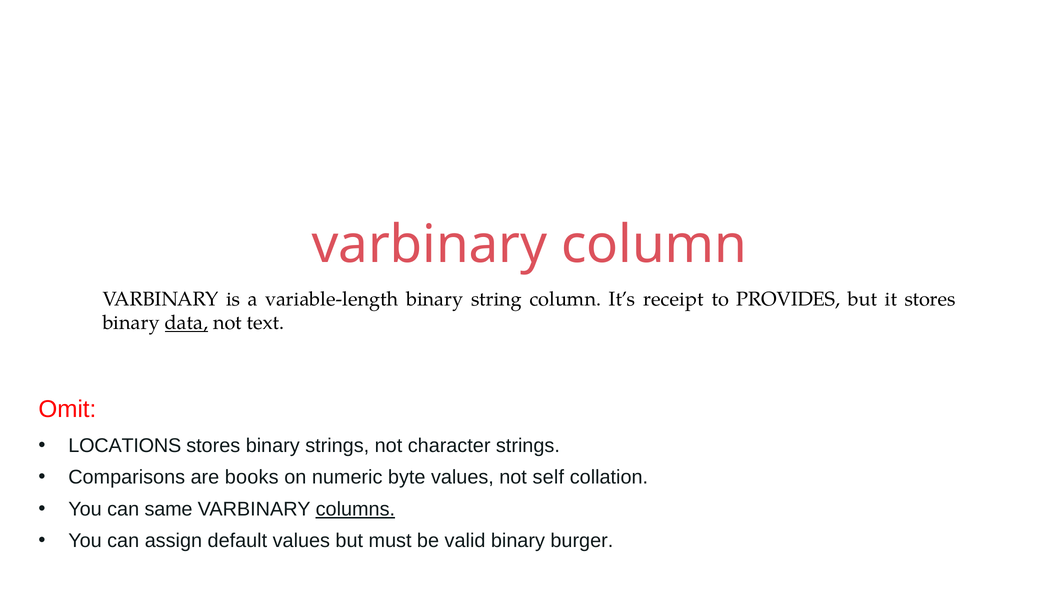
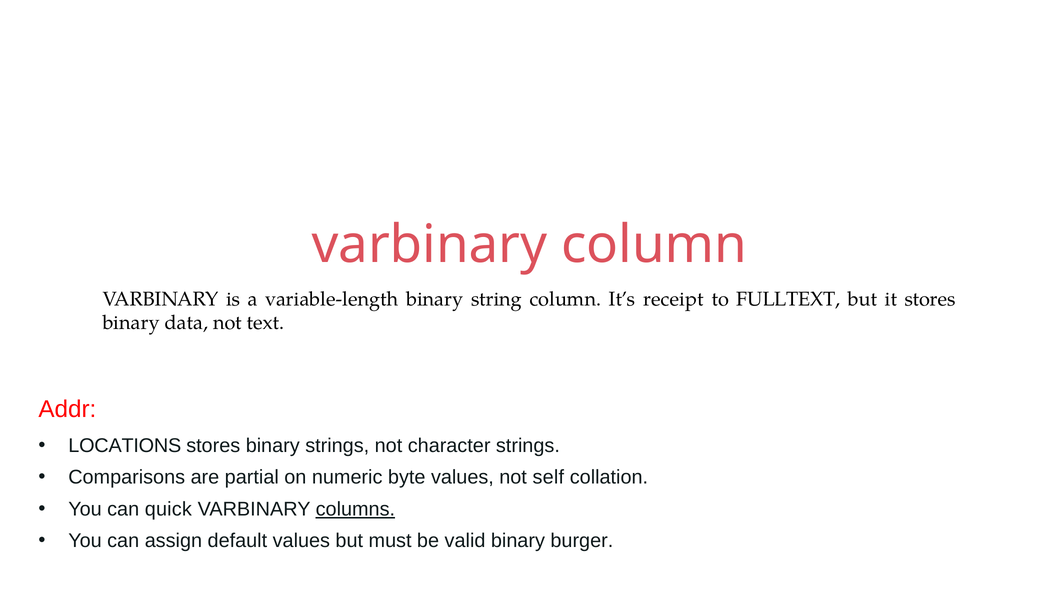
PROVIDES: PROVIDES -> FULLTEXT
data underline: present -> none
Omit: Omit -> Addr
books: books -> partial
same: same -> quick
